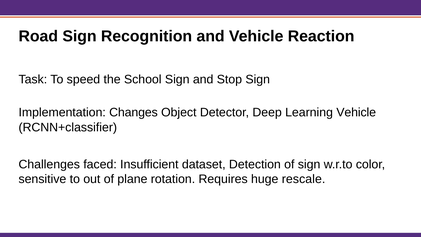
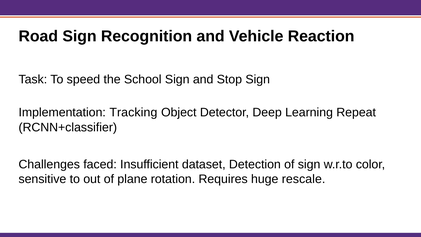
Changes: Changes -> Tracking
Vehicle: Vehicle -> Repeat
